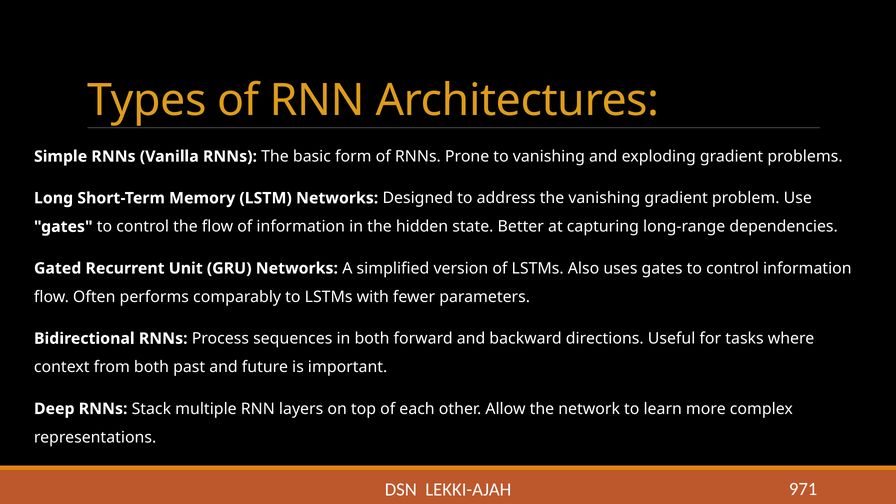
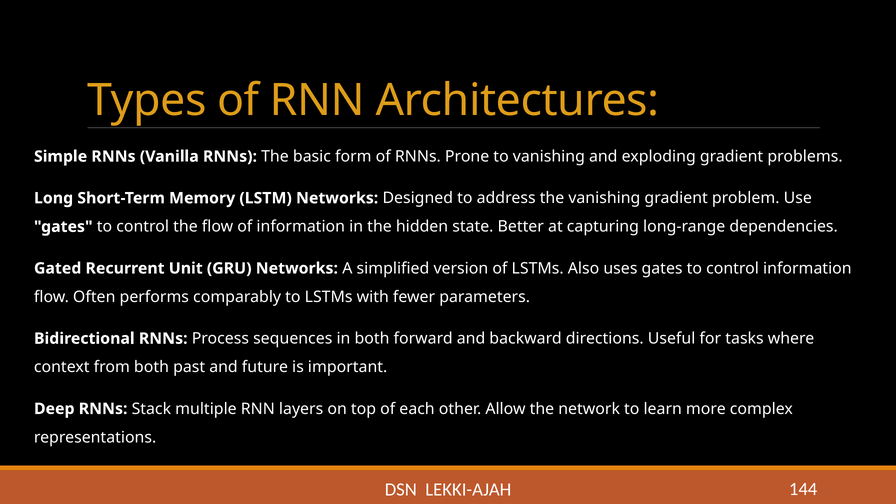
971: 971 -> 144
